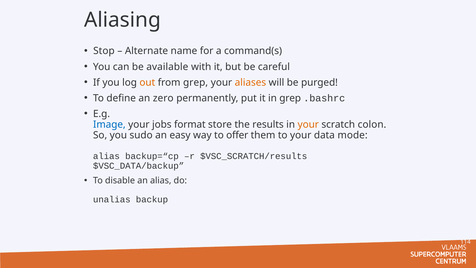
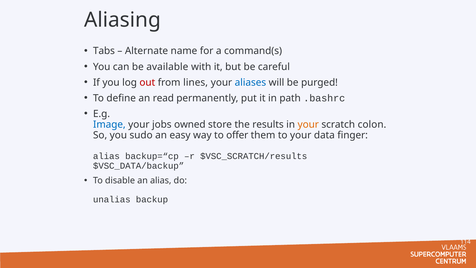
Stop: Stop -> Tabs
out colour: orange -> red
from grep: grep -> lines
aliases colour: orange -> blue
zero: zero -> read
in grep: grep -> path
format: format -> owned
mode: mode -> finger
